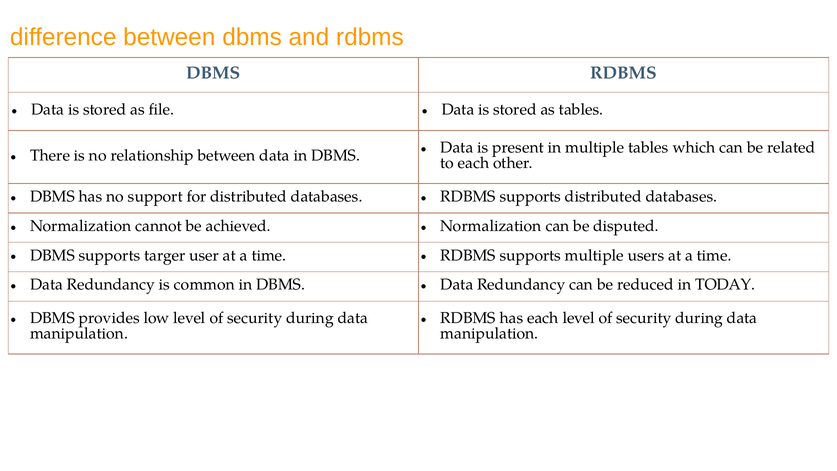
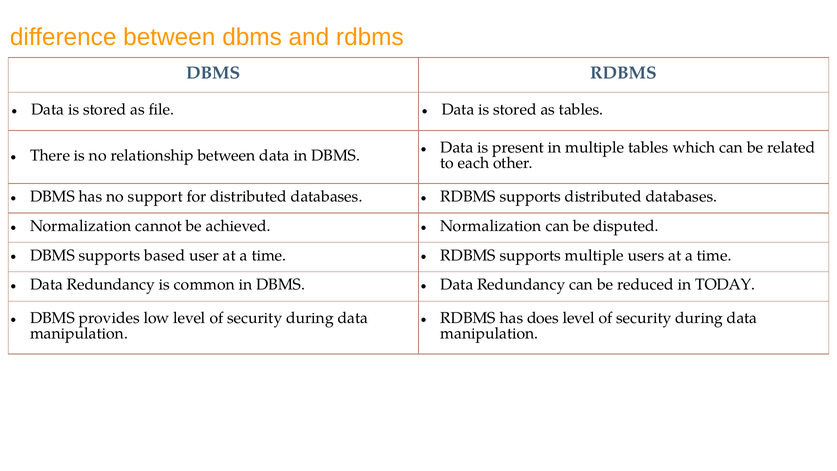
targer: targer -> based
has each: each -> does
